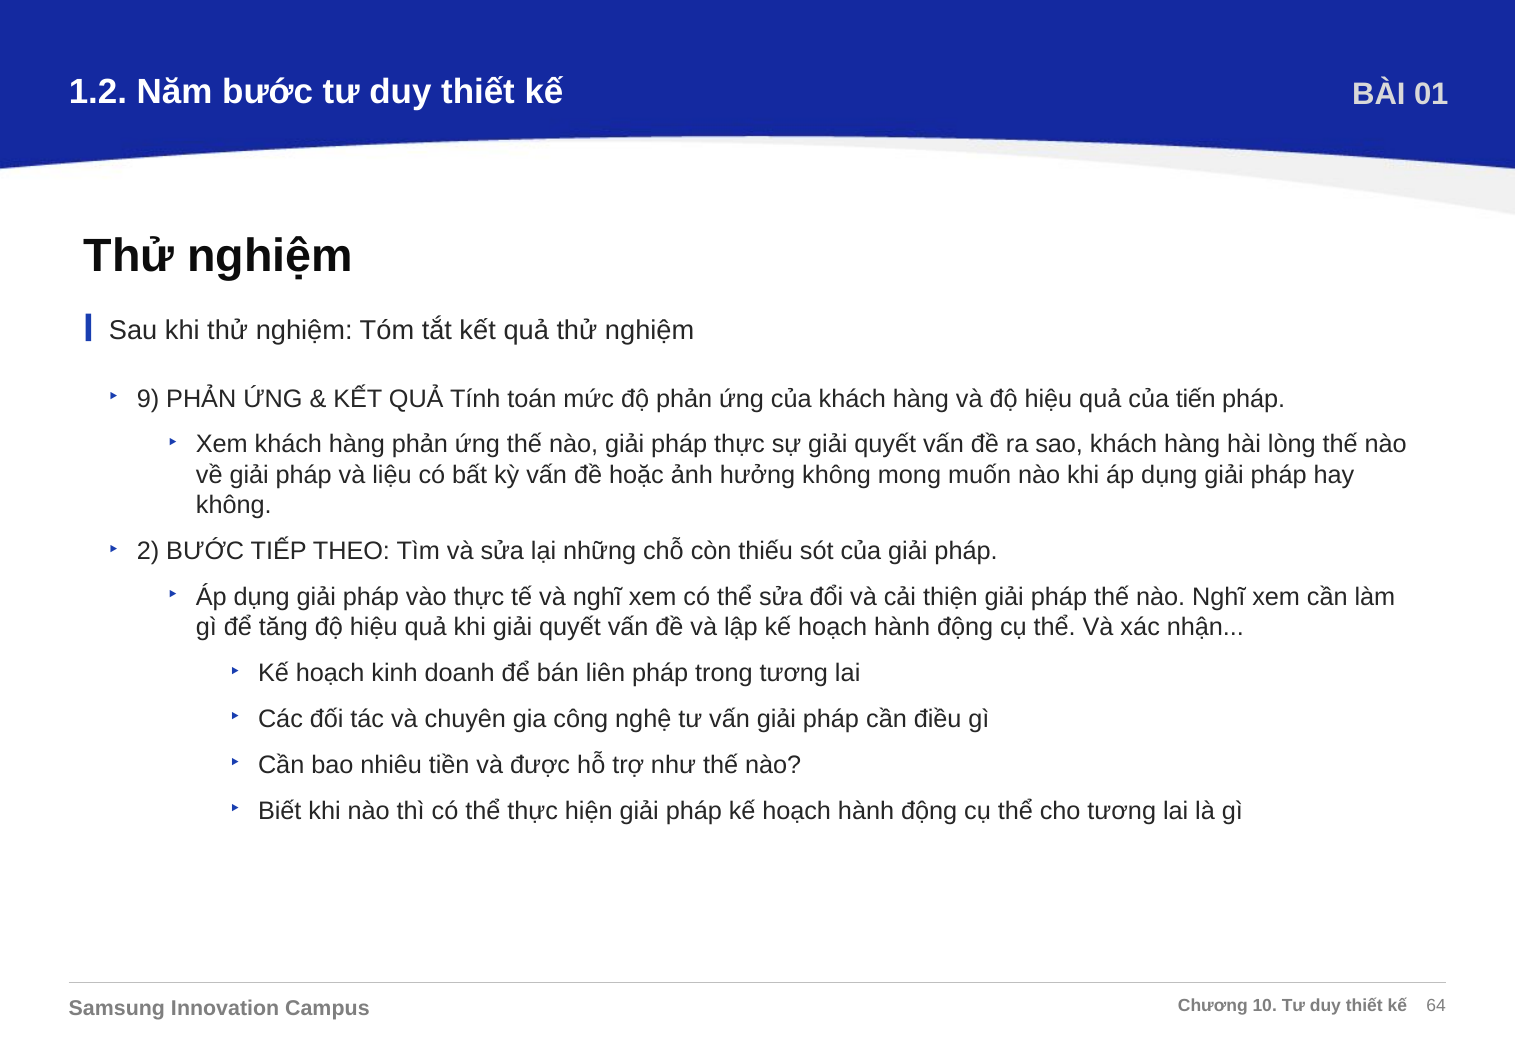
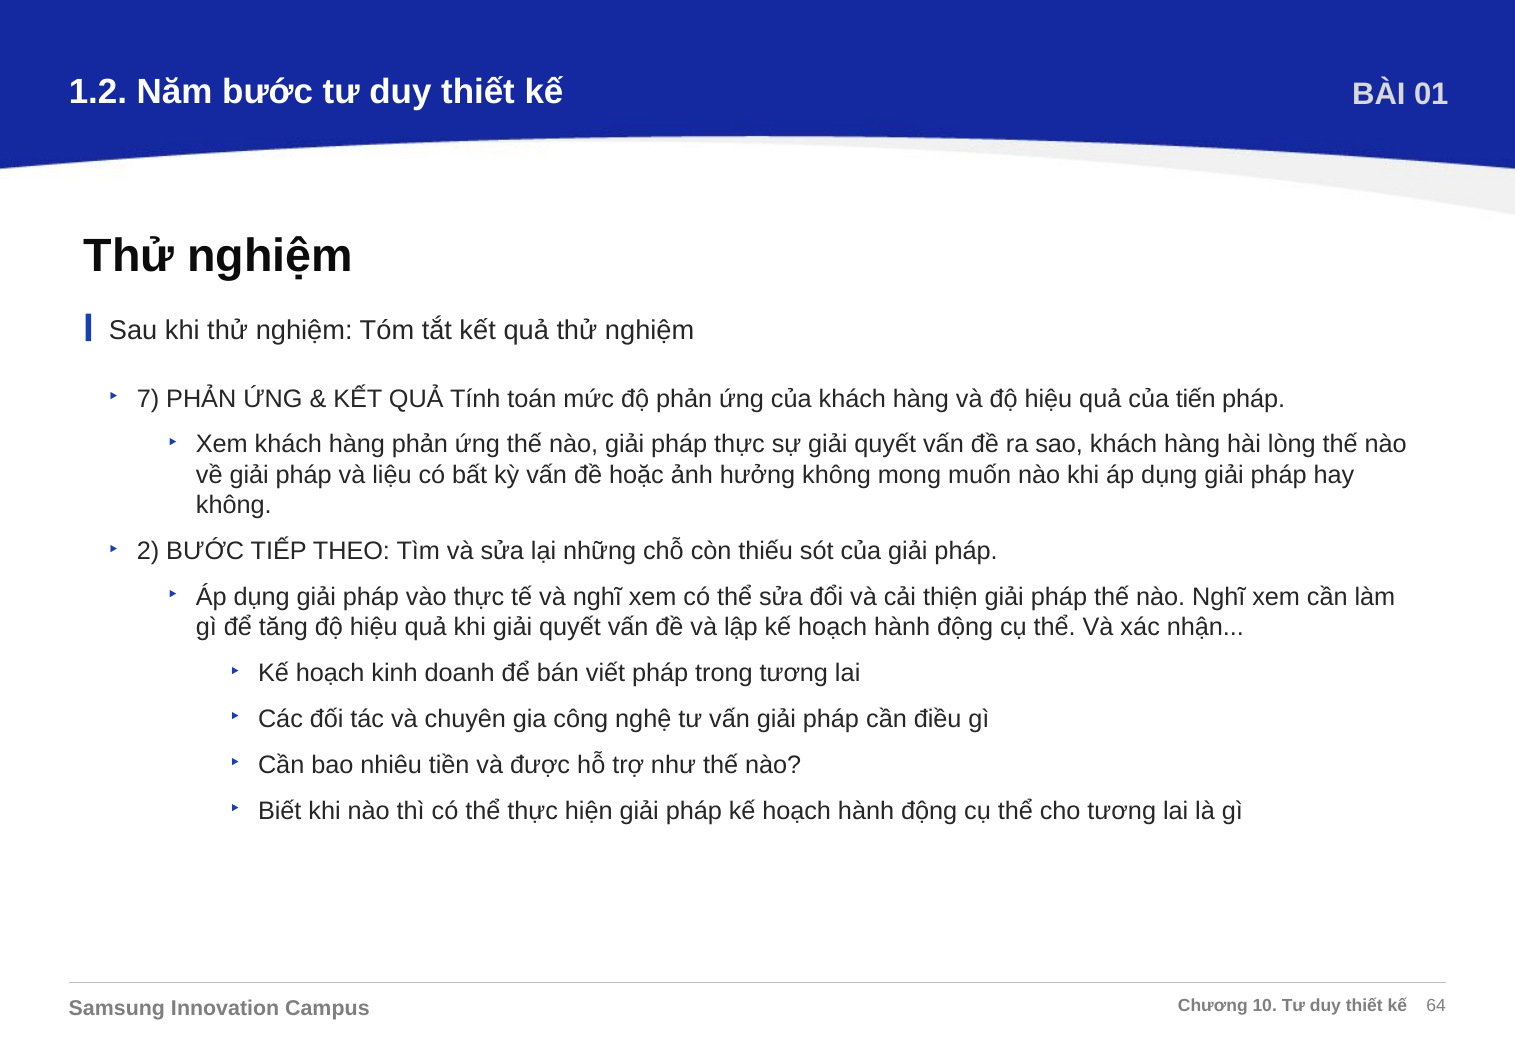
9: 9 -> 7
liên: liên -> viết
